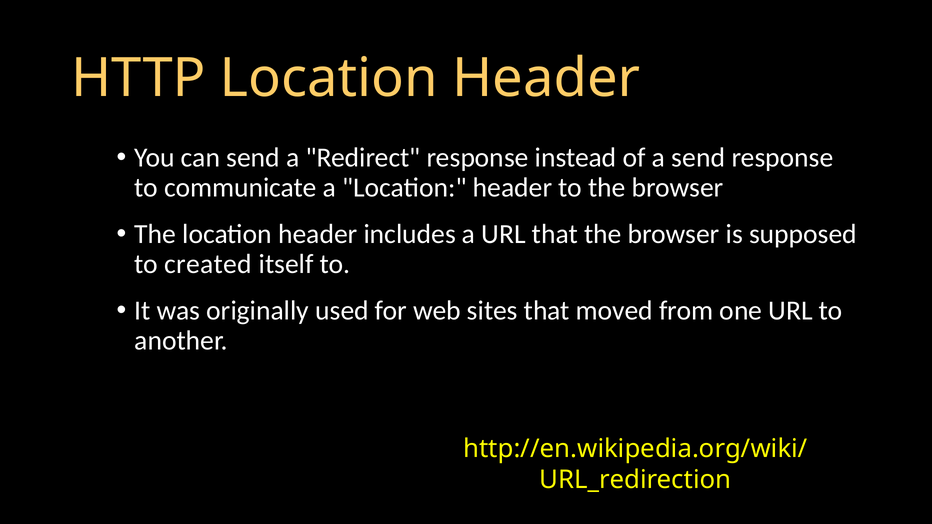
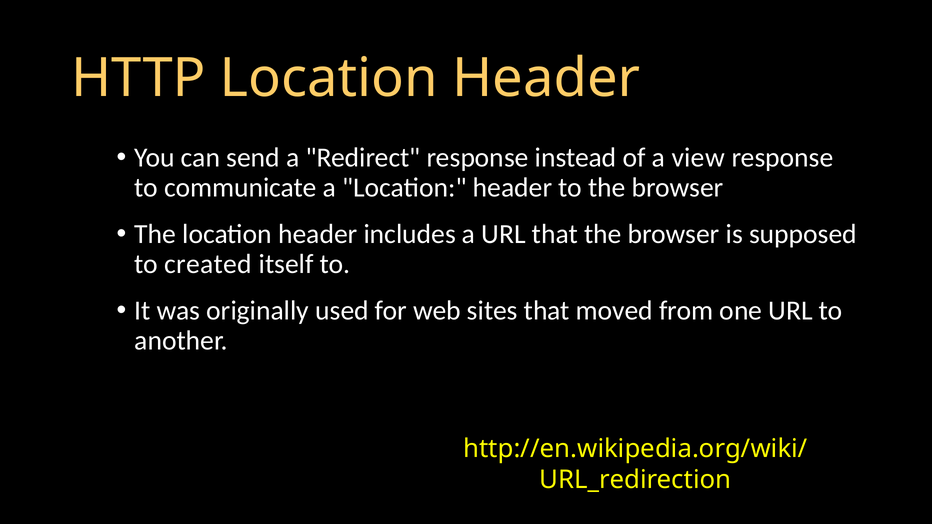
a send: send -> view
